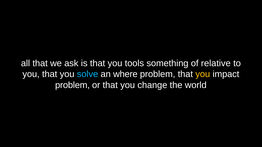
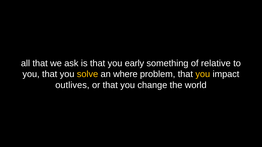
tools: tools -> early
solve colour: light blue -> yellow
problem at (72, 85): problem -> outlives
